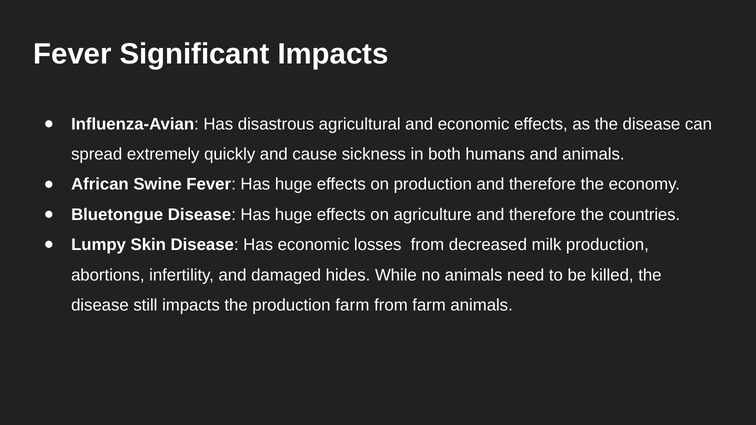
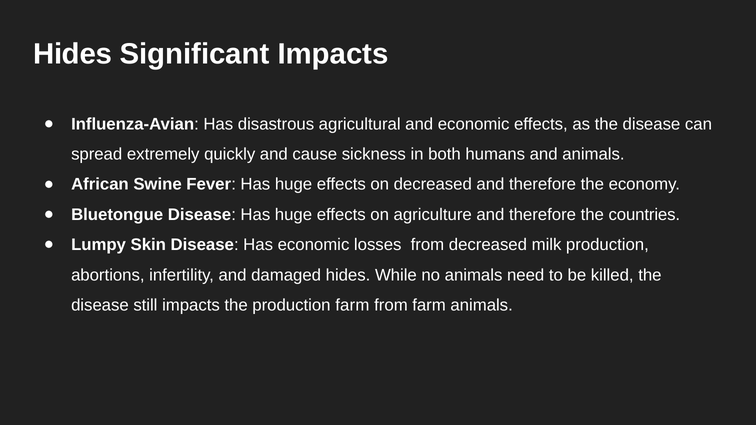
Fever at (72, 54): Fever -> Hides
on production: production -> decreased
